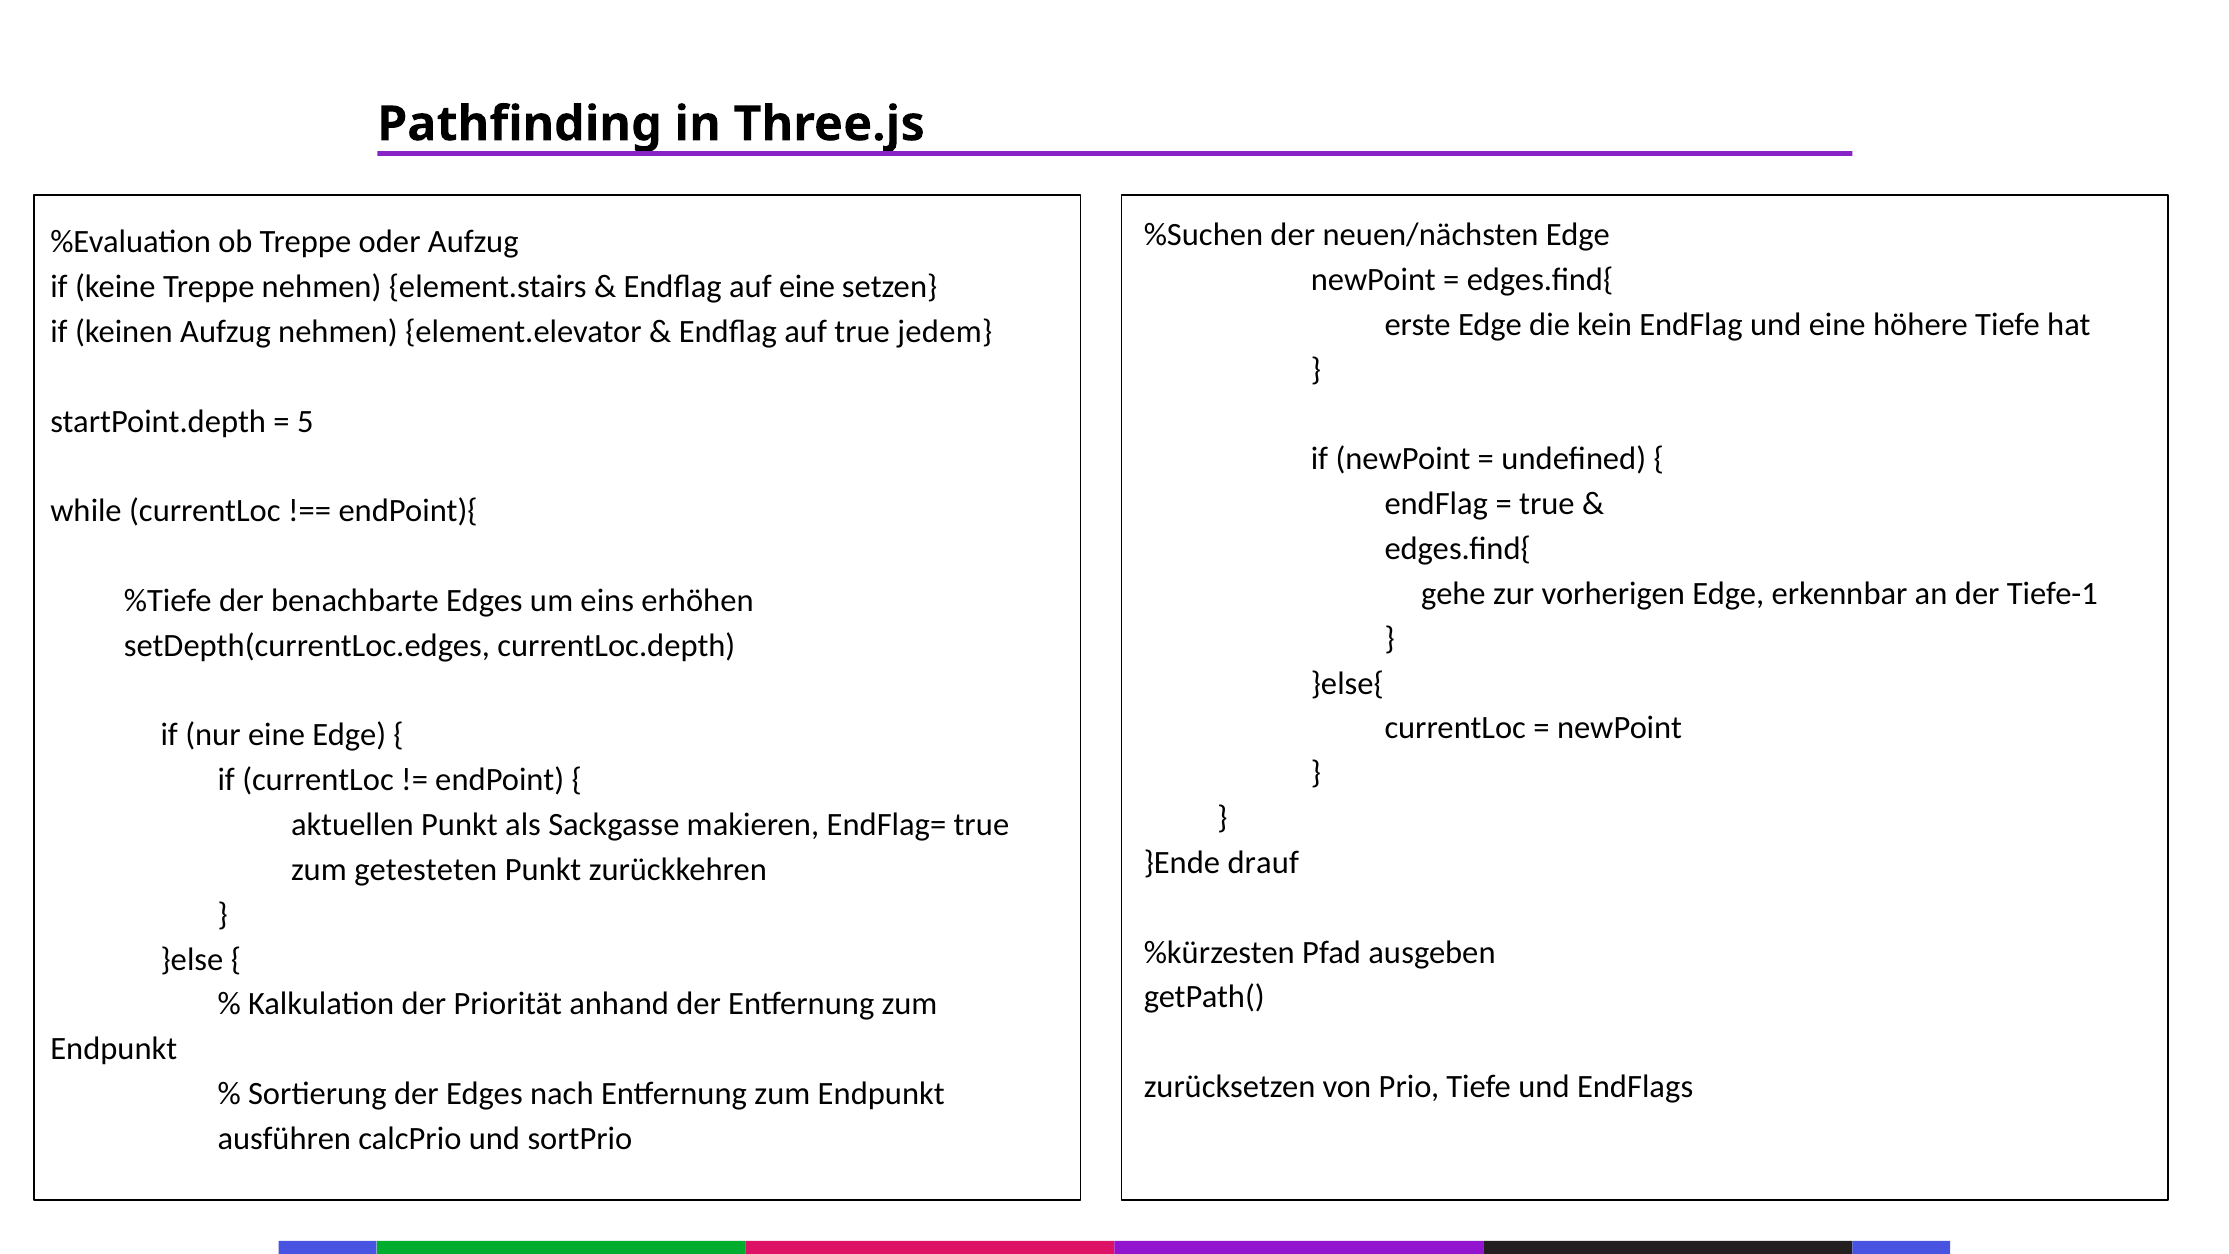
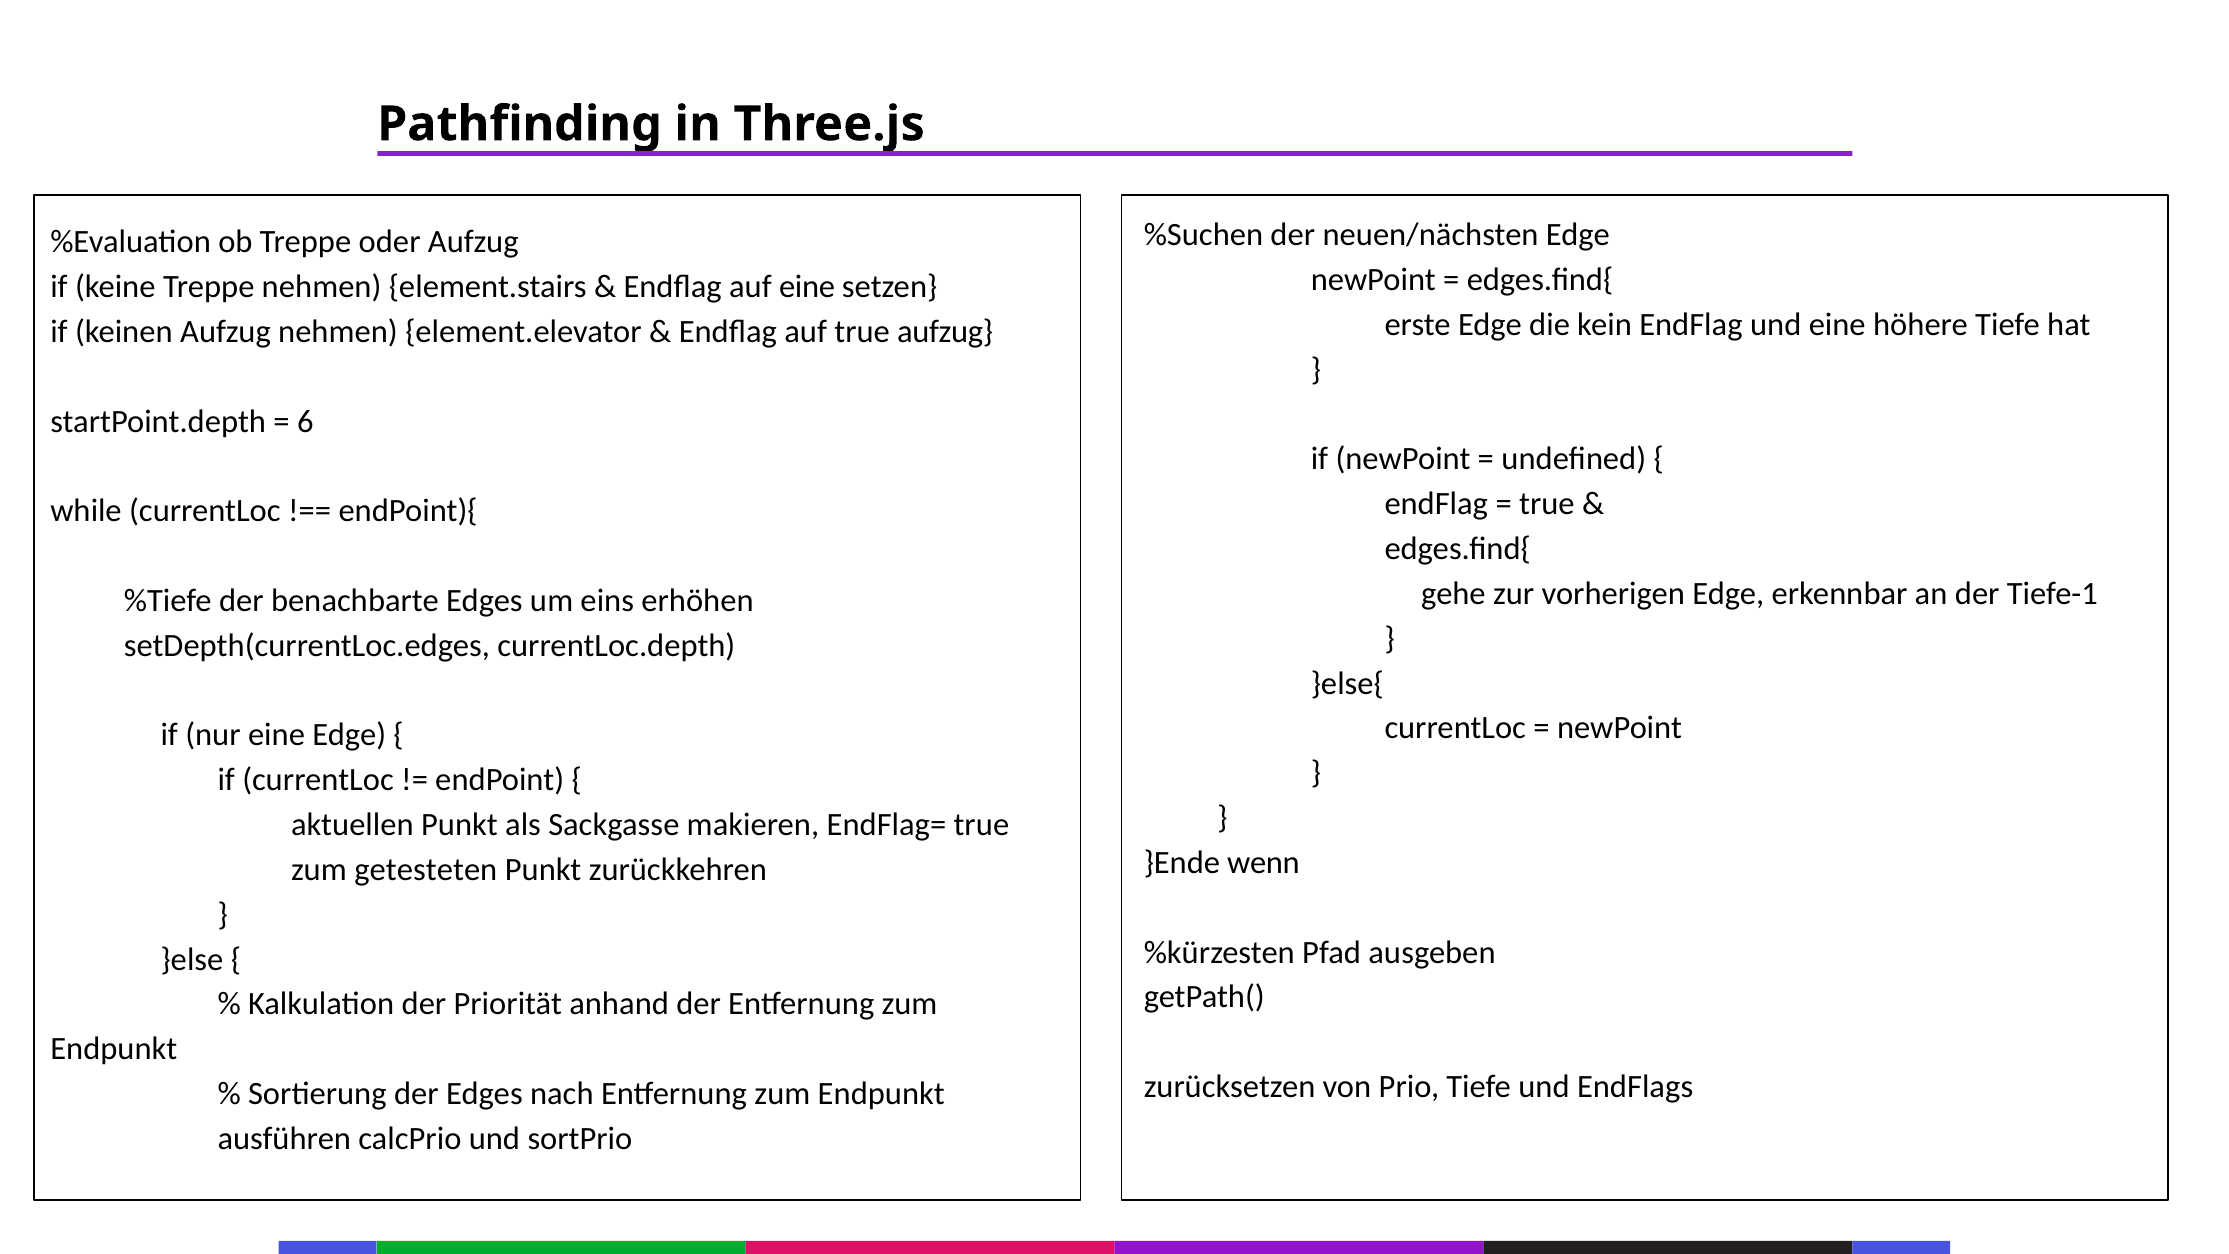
true jedem: jedem -> aufzug
5: 5 -> 6
drauf: drauf -> wenn
